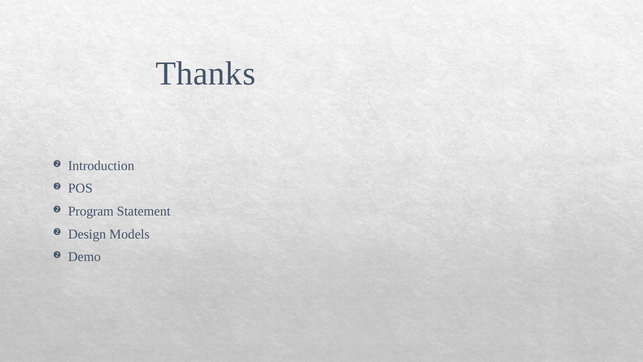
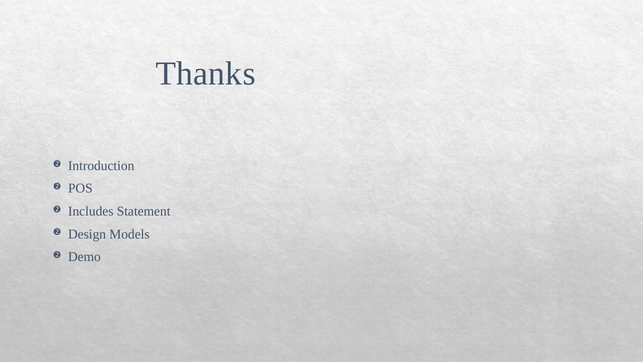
Program: Program -> Includes
